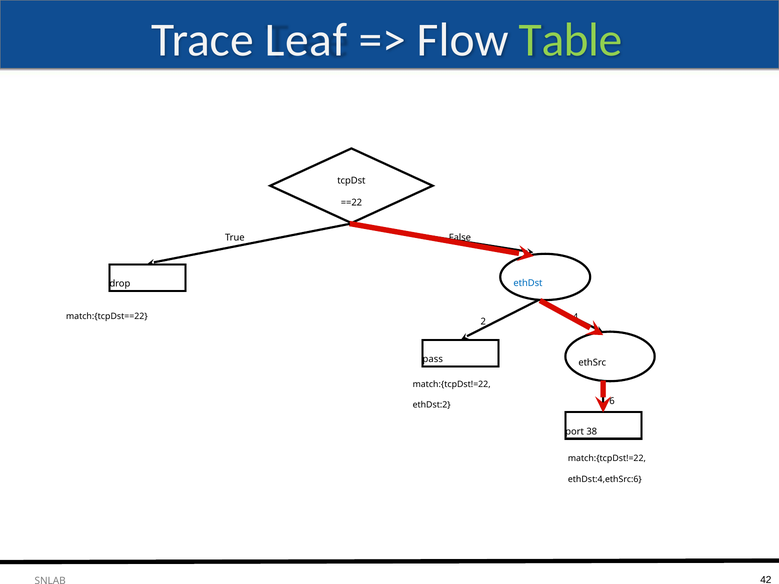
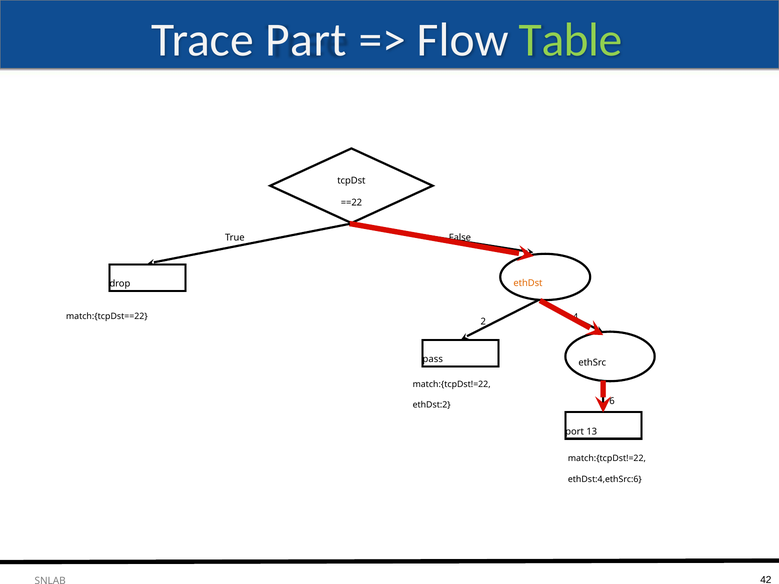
Leaf: Leaf -> Part
ethDst colour: blue -> orange
38: 38 -> 13
